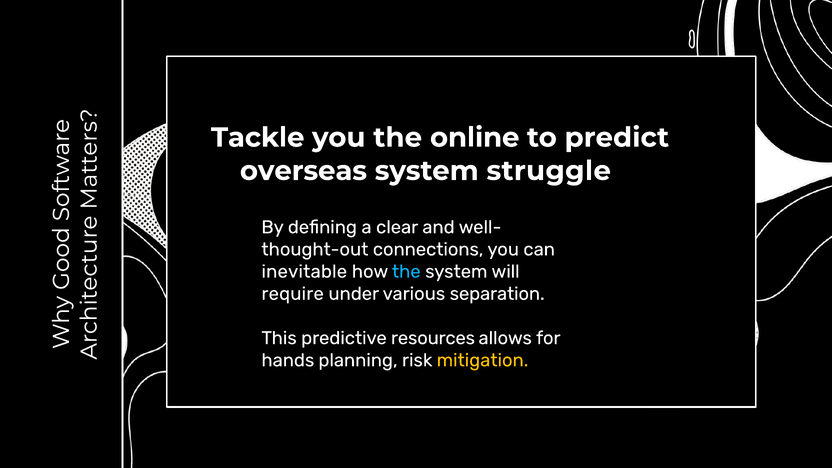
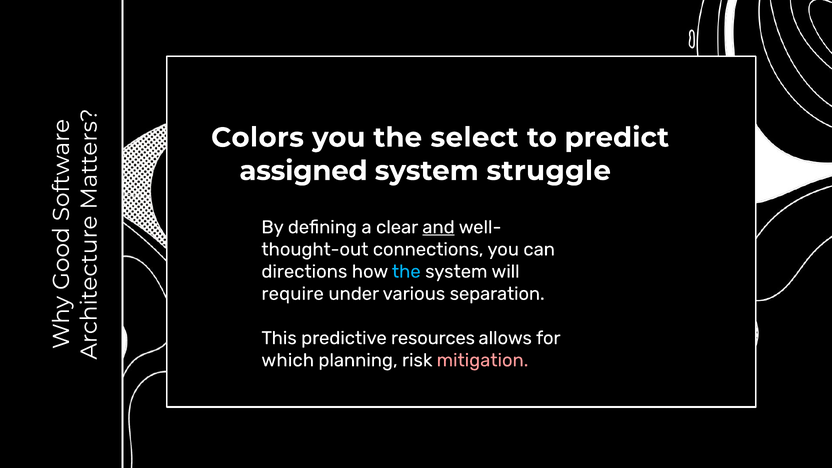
Tackle: Tackle -> Colors
online: online -> select
overseas: overseas -> assigned
and underline: none -> present
inevitable: inevitable -> directions
hands: hands -> which
mitigation colour: yellow -> pink
